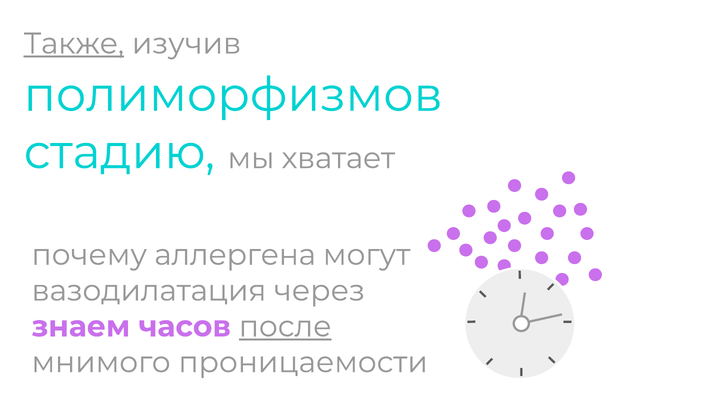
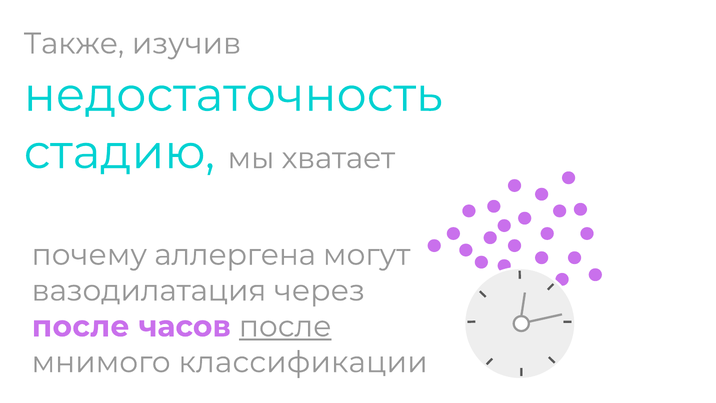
Также underline: present -> none
полиморфизмов: полиморфизмов -> недостаточность
знаем at (81, 326): знаем -> после
проницаемости: проницаемости -> классификации
